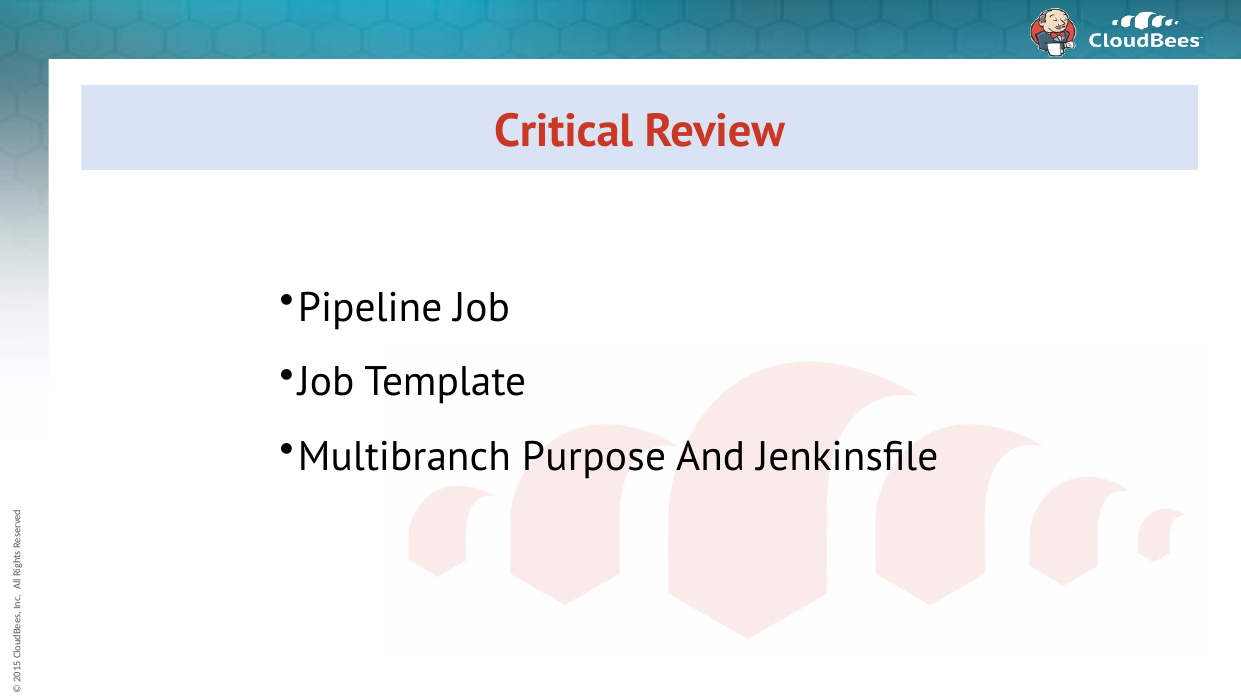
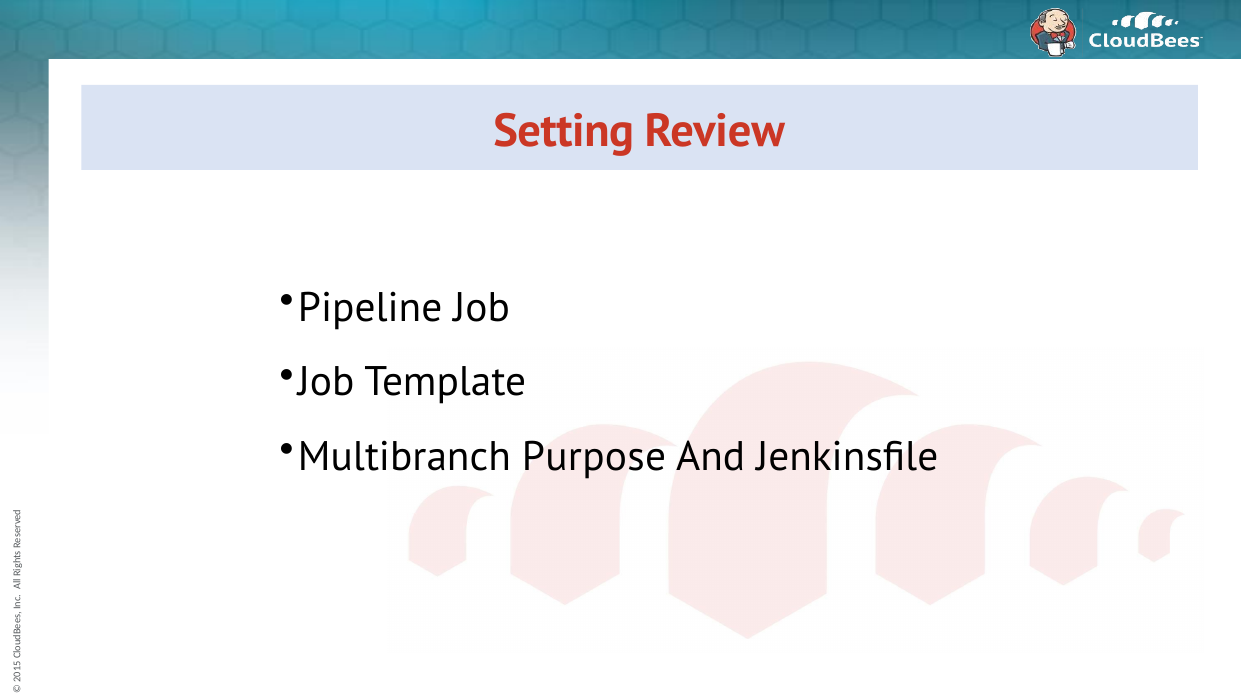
Critical: Critical -> Setting
